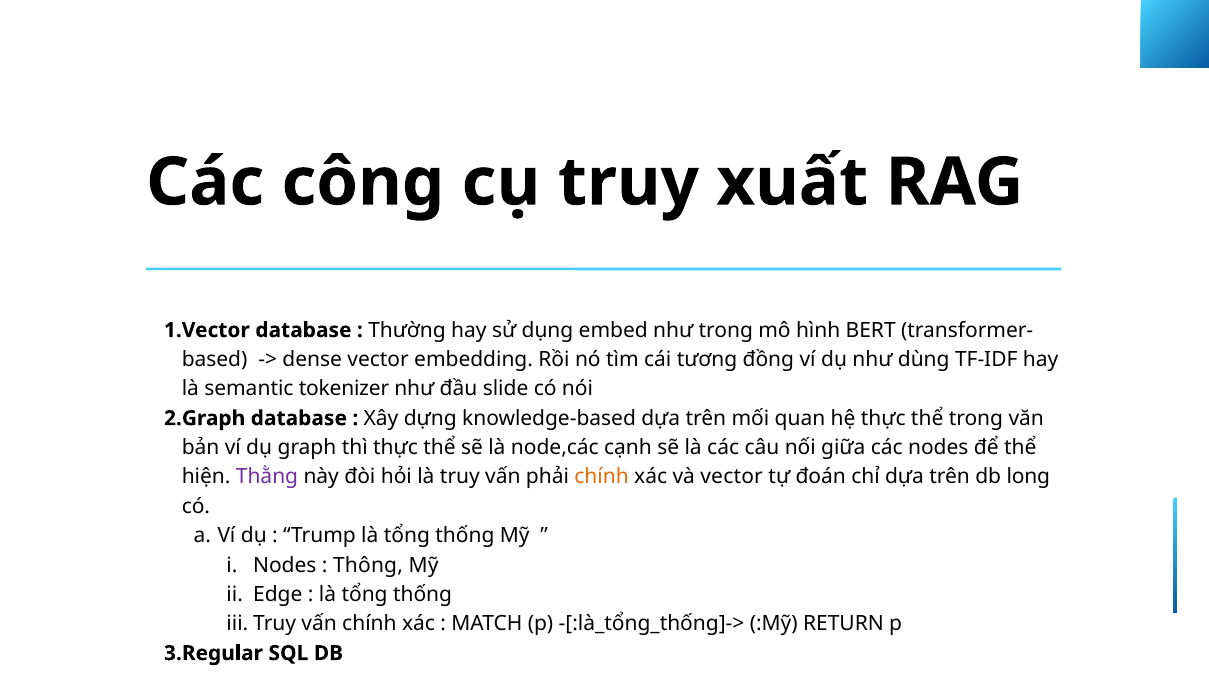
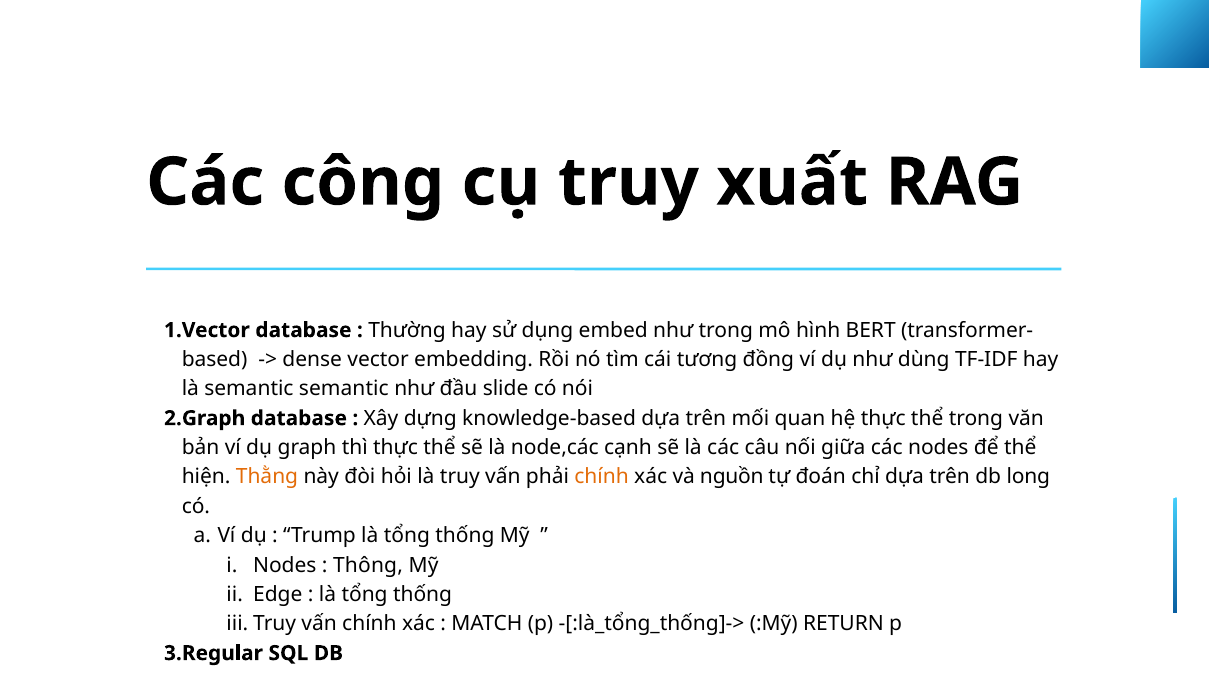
semantic tokenizer: tokenizer -> semantic
Thằng colour: purple -> orange
và vector: vector -> nguồn
